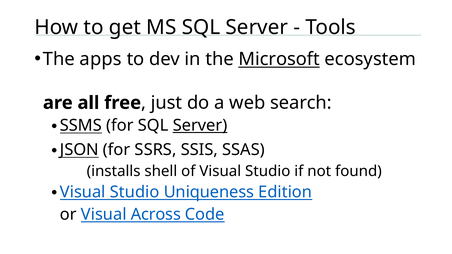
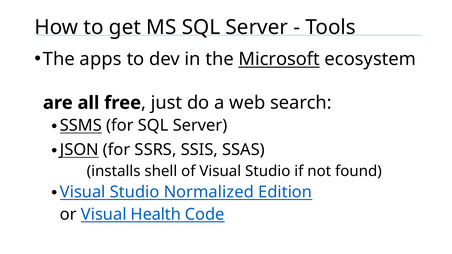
Server at (200, 126) underline: present -> none
Uniqueness: Uniqueness -> Normalized
Across: Across -> Health
